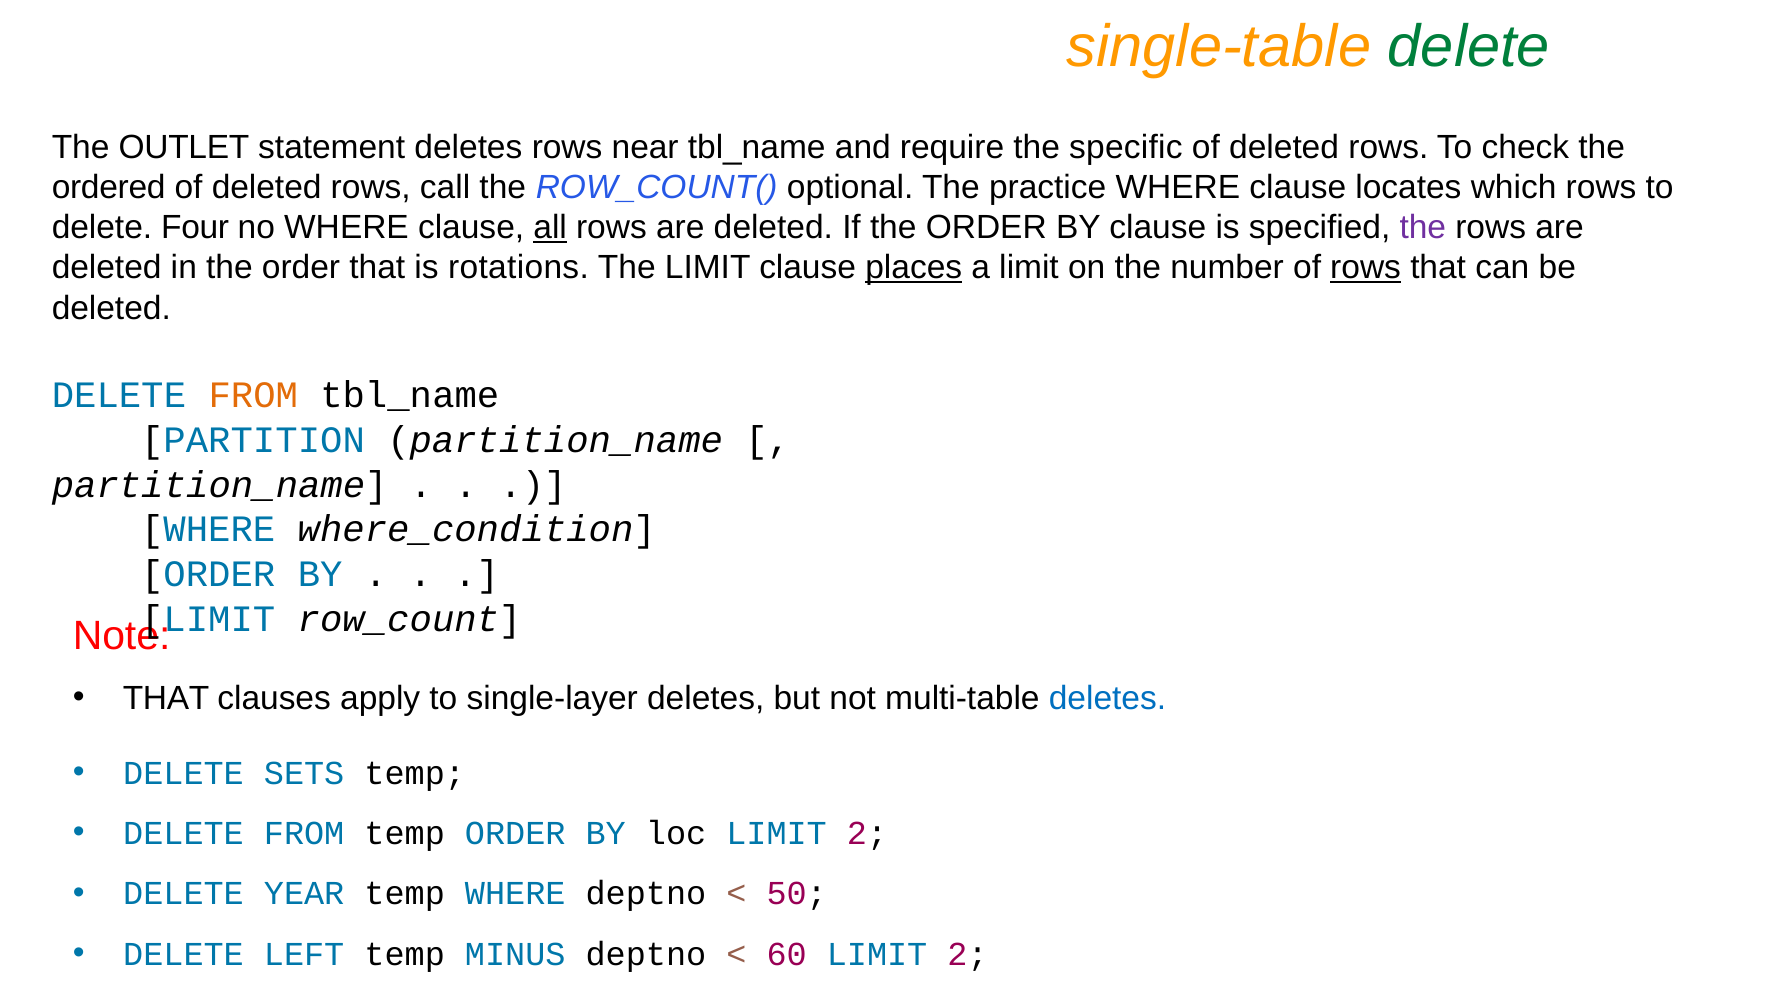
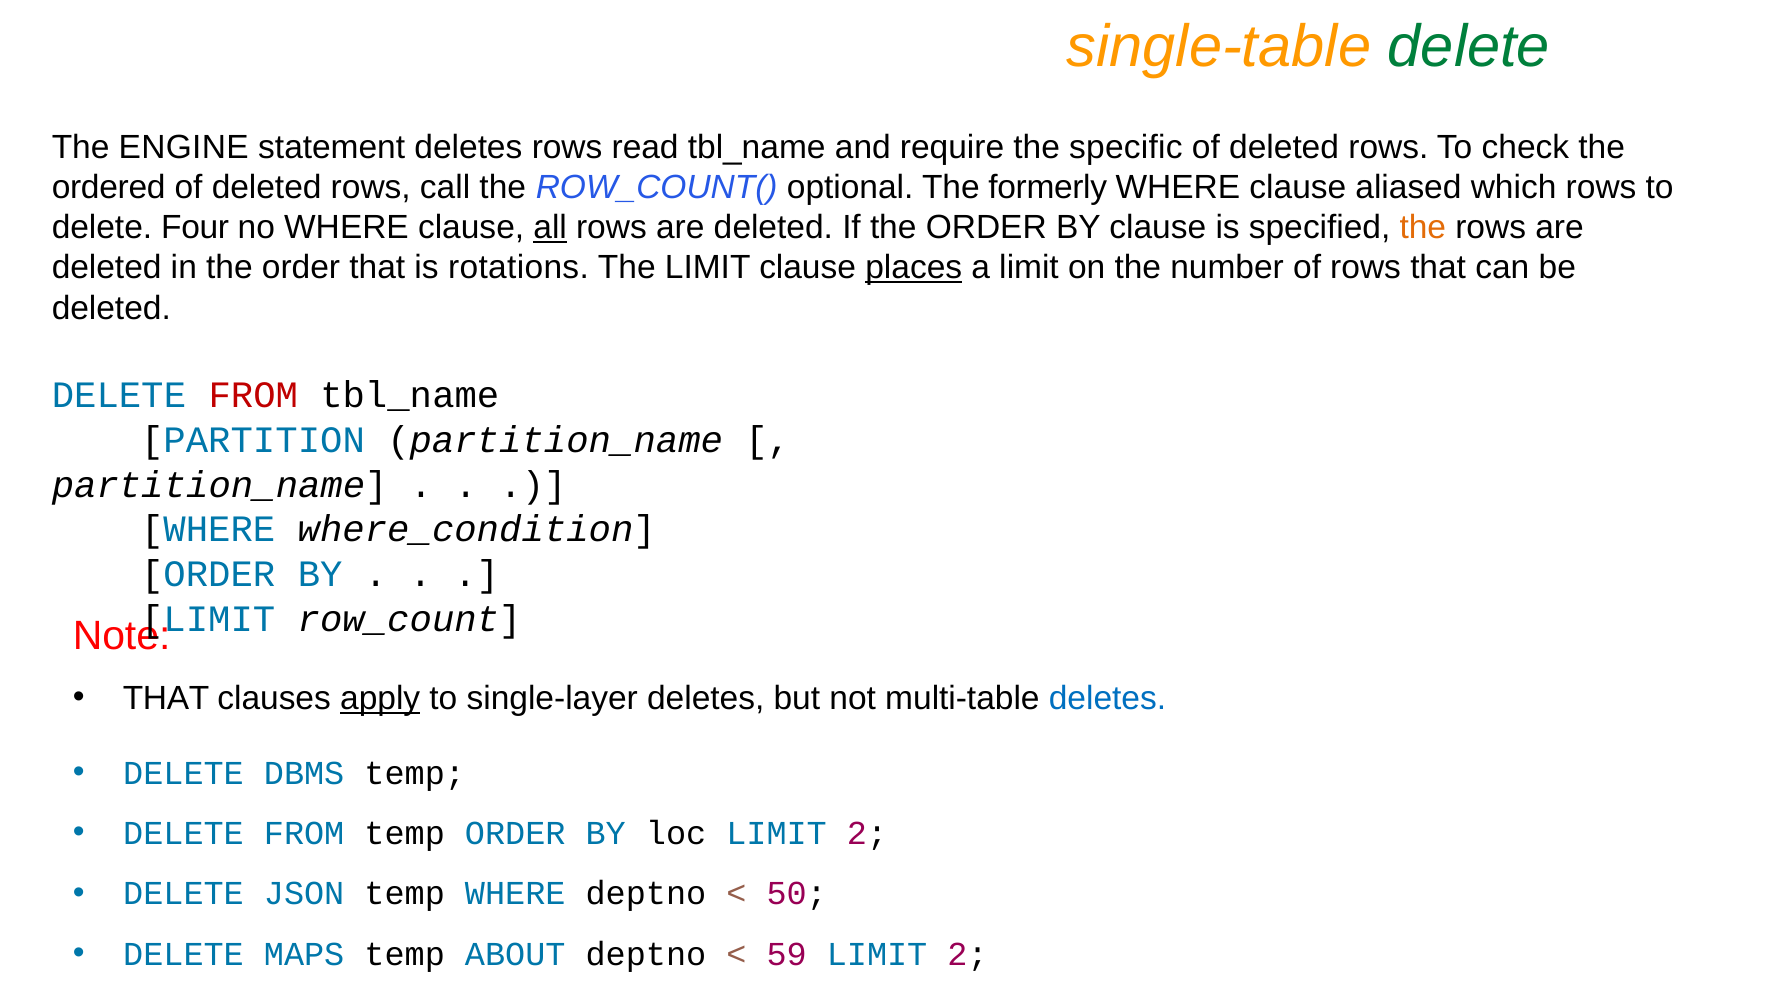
OUTLET: OUTLET -> ENGINE
near: near -> read
practice: practice -> formerly
locates: locates -> aliased
the at (1423, 228) colour: purple -> orange
rows at (1366, 268) underline: present -> none
FROM at (253, 396) colour: orange -> red
apply underline: none -> present
SETS: SETS -> DBMS
YEAR: YEAR -> JSON
LEFT: LEFT -> MAPS
MINUS: MINUS -> ABOUT
60: 60 -> 59
